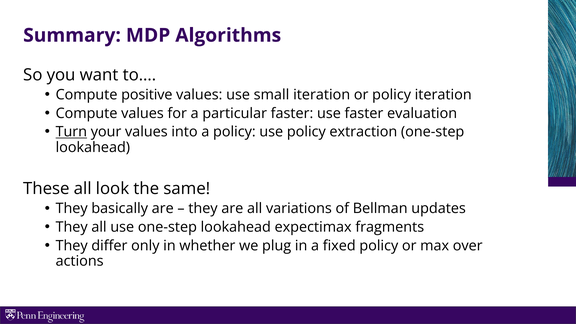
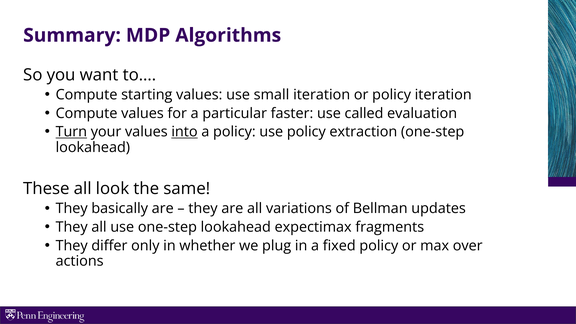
positive: positive -> starting
use faster: faster -> called
into underline: none -> present
